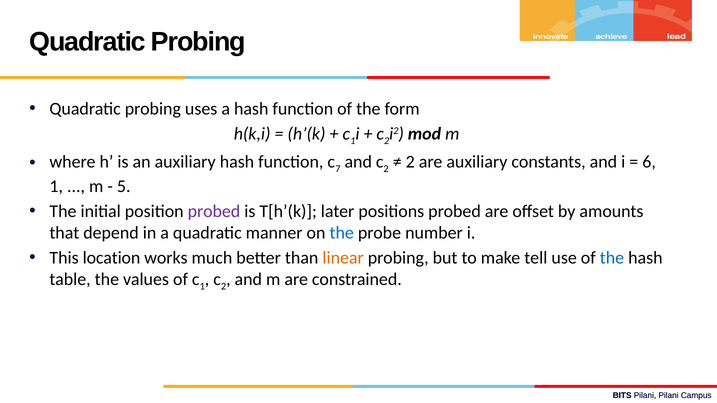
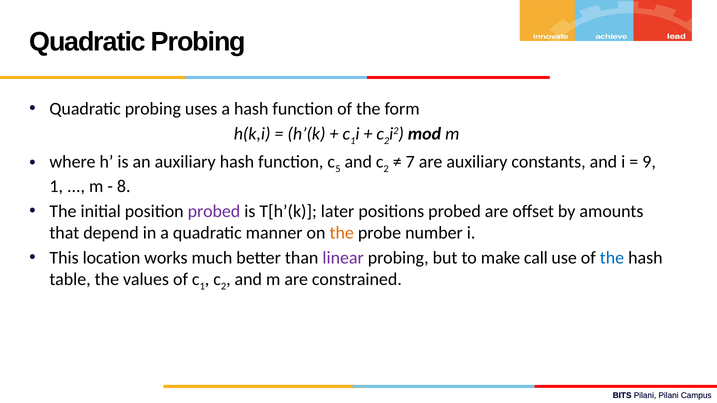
7: 7 -> 5
2 at (410, 162): 2 -> 7
6: 6 -> 9
5: 5 -> 8
the at (342, 233) colour: blue -> orange
linear colour: orange -> purple
tell: tell -> call
